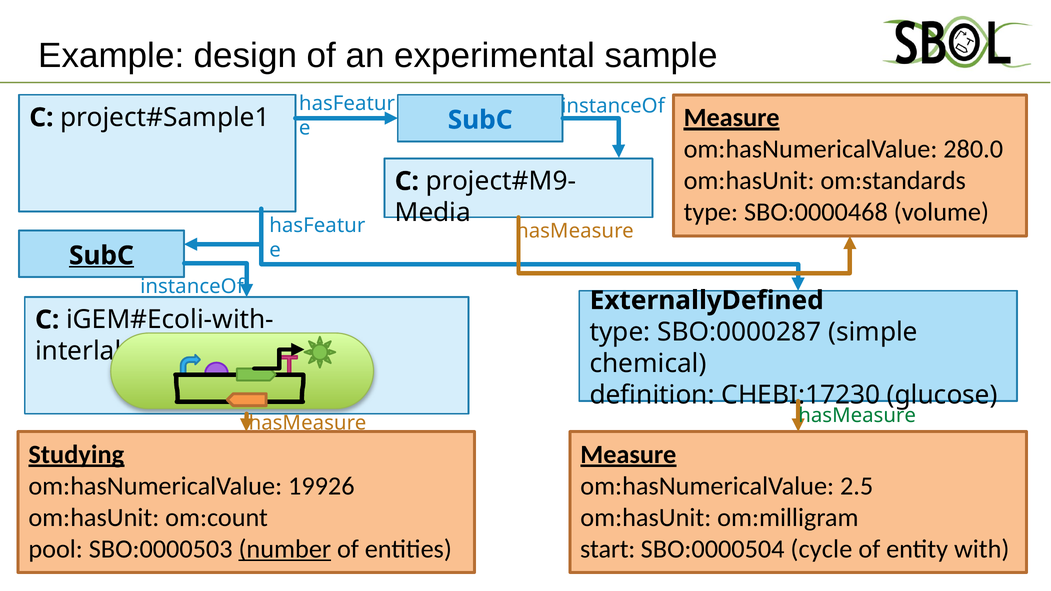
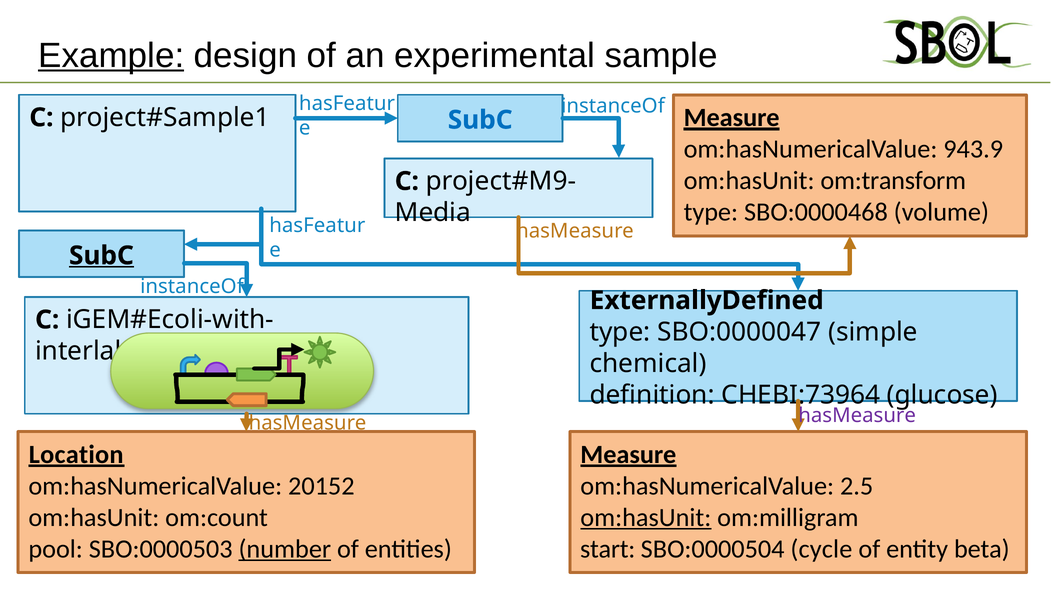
Example underline: none -> present
280.0: 280.0 -> 943.9
om:standards: om:standards -> om:transform
SBO:0000287: SBO:0000287 -> SBO:0000047
CHEBI:17230: CHEBI:17230 -> CHEBI:73964
hasMeasure at (857, 416) colour: green -> purple
Studying: Studying -> Location
19926: 19926 -> 20152
om:hasUnit at (646, 518) underline: none -> present
with: with -> beta
